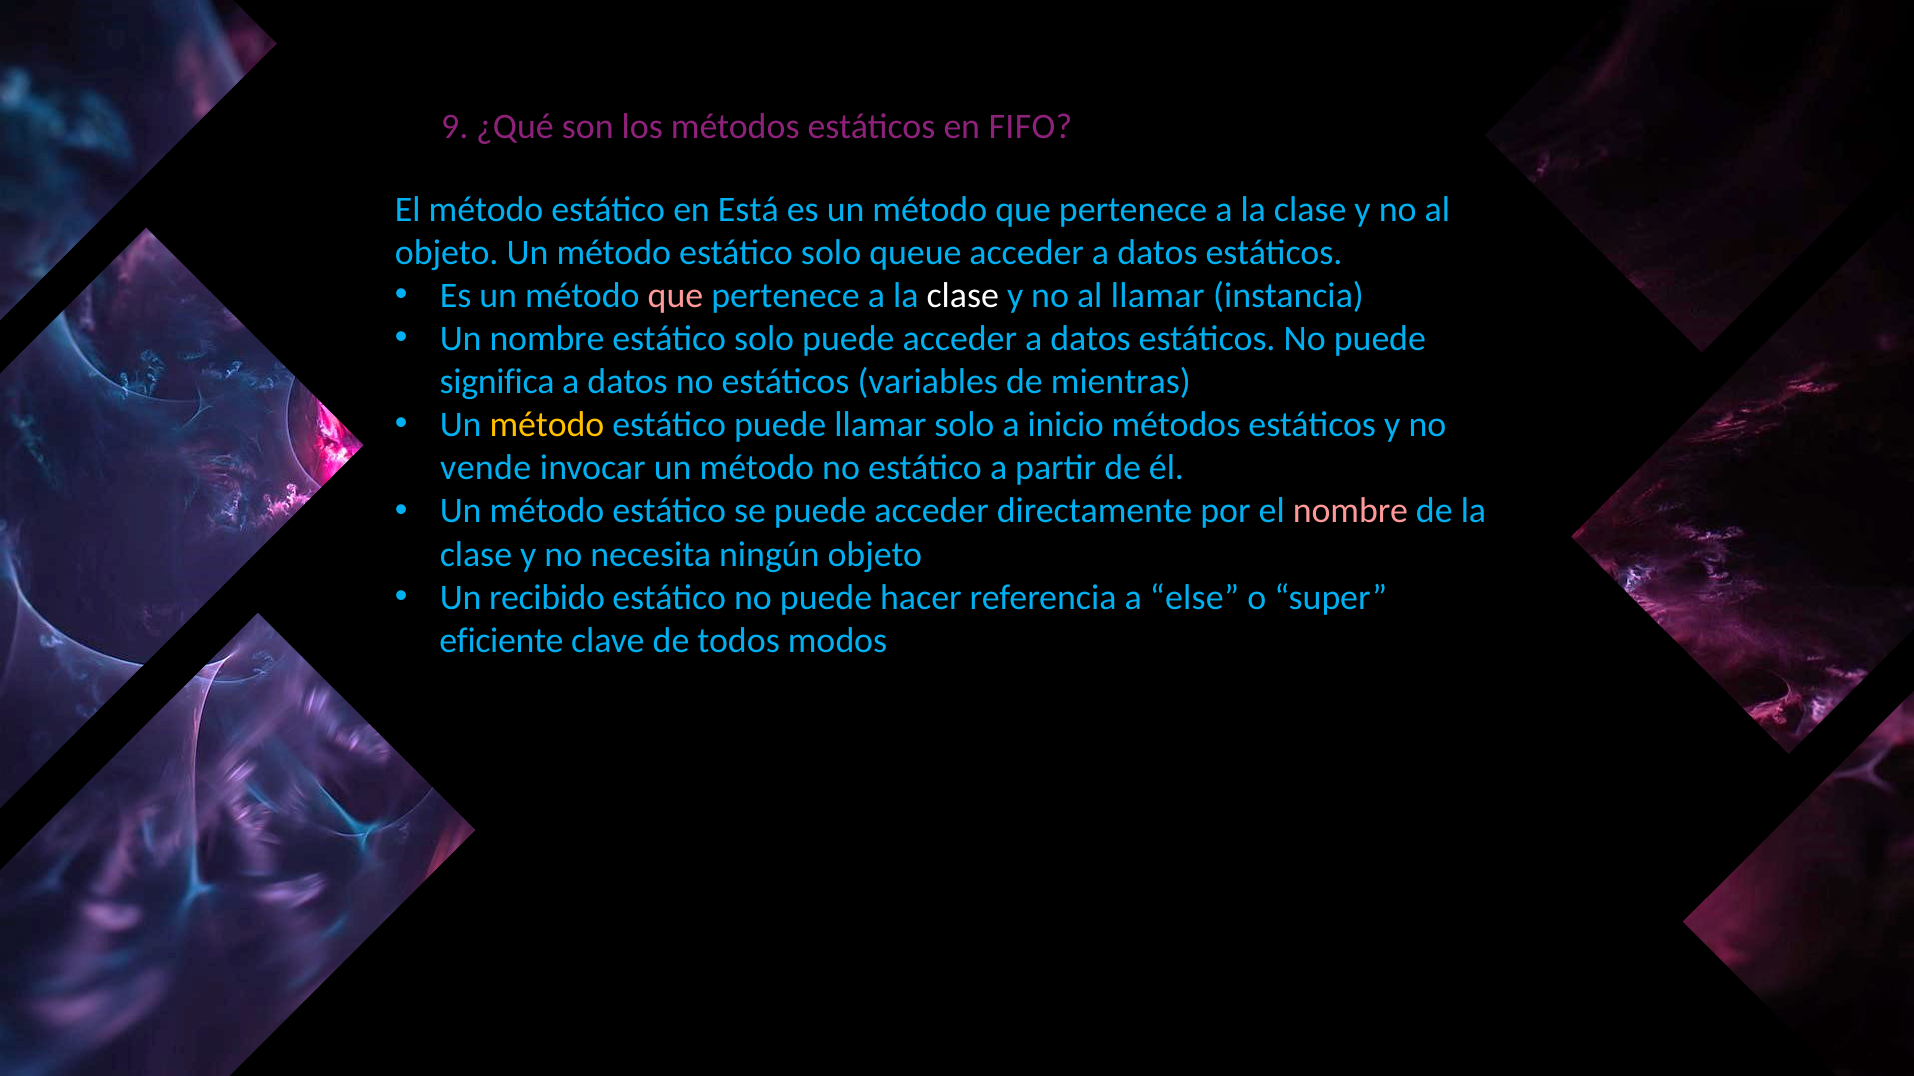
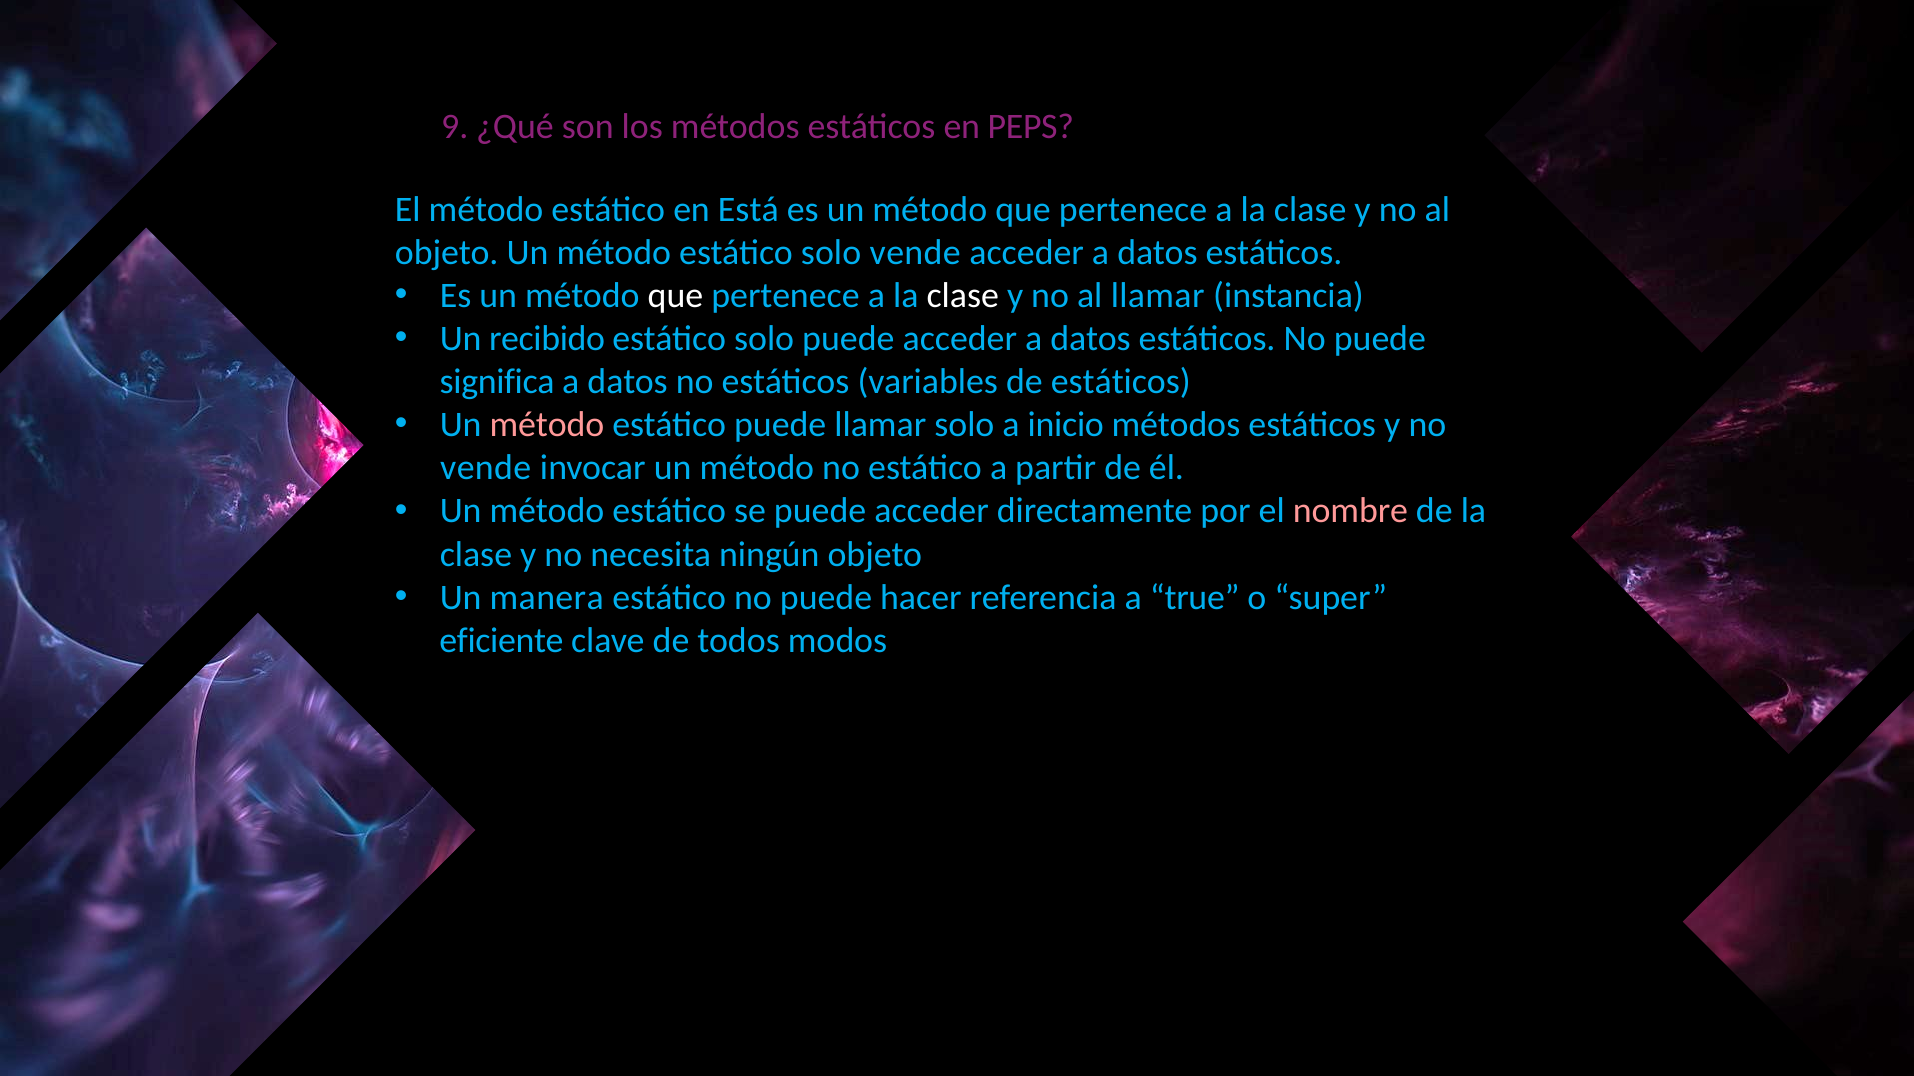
FIFO: FIFO -> PEPS
solo queue: queue -> vende
que at (676, 296) colour: pink -> white
Un nombre: nombre -> recibido
de mientras: mientras -> estáticos
método at (547, 425) colour: yellow -> pink
recibido: recibido -> manera
else: else -> true
